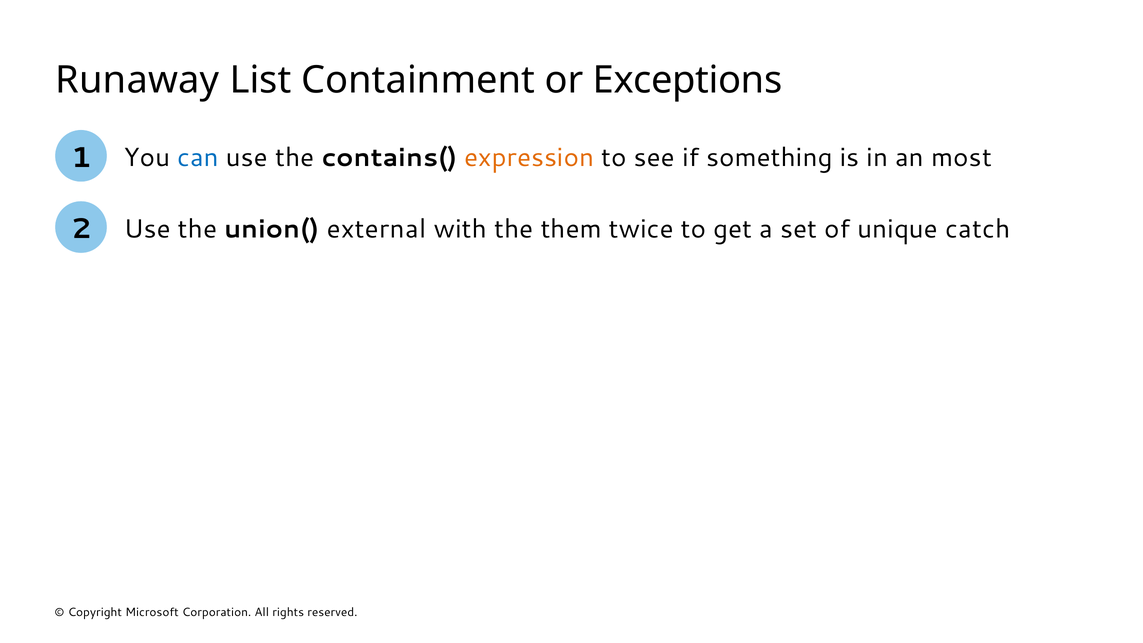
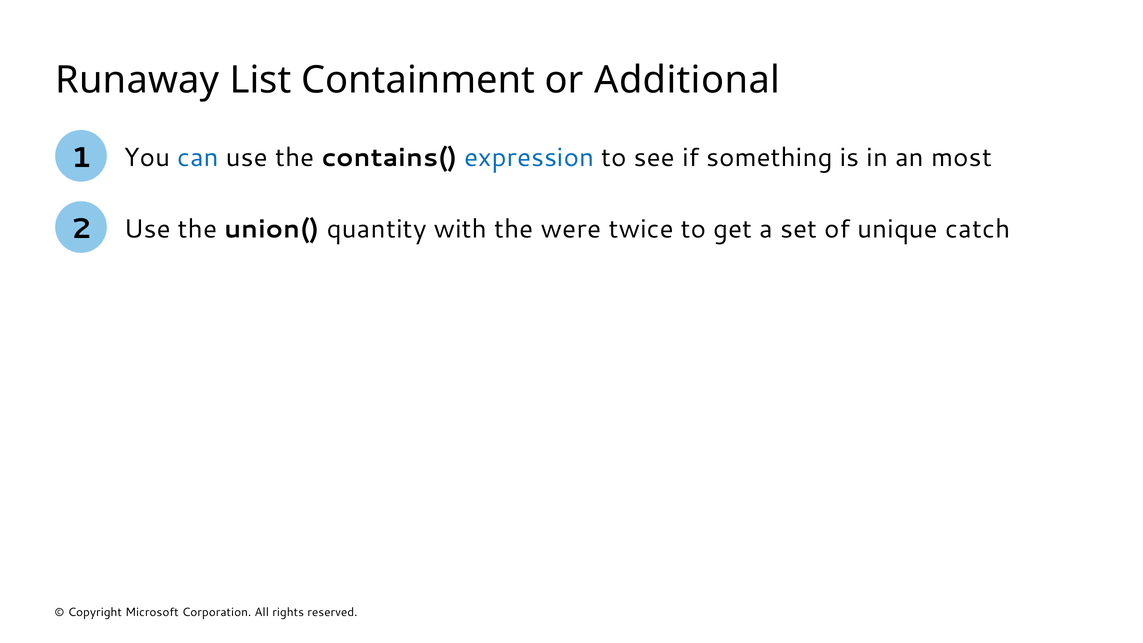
Exceptions: Exceptions -> Additional
expression colour: orange -> blue
external: external -> quantity
them: them -> were
